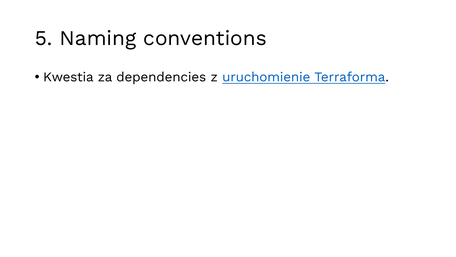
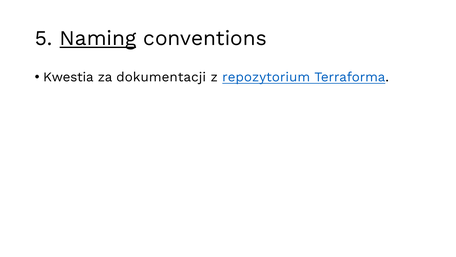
Naming underline: none -> present
dependencies: dependencies -> dokumentacji
uruchomienie: uruchomienie -> repozytorium
